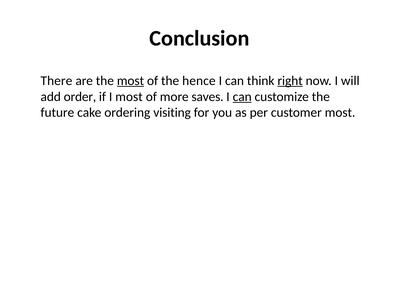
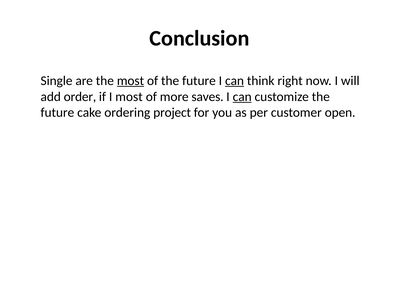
There: There -> Single
of the hence: hence -> future
can at (235, 81) underline: none -> present
right underline: present -> none
visiting: visiting -> project
customer most: most -> open
